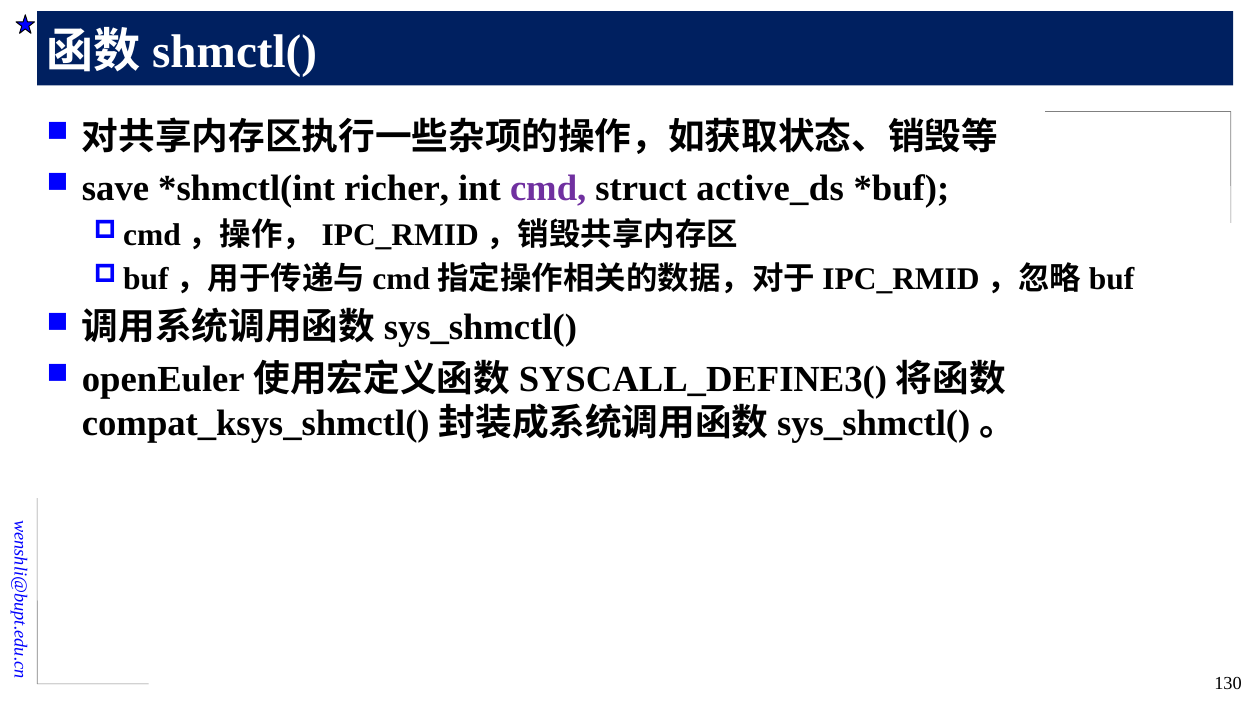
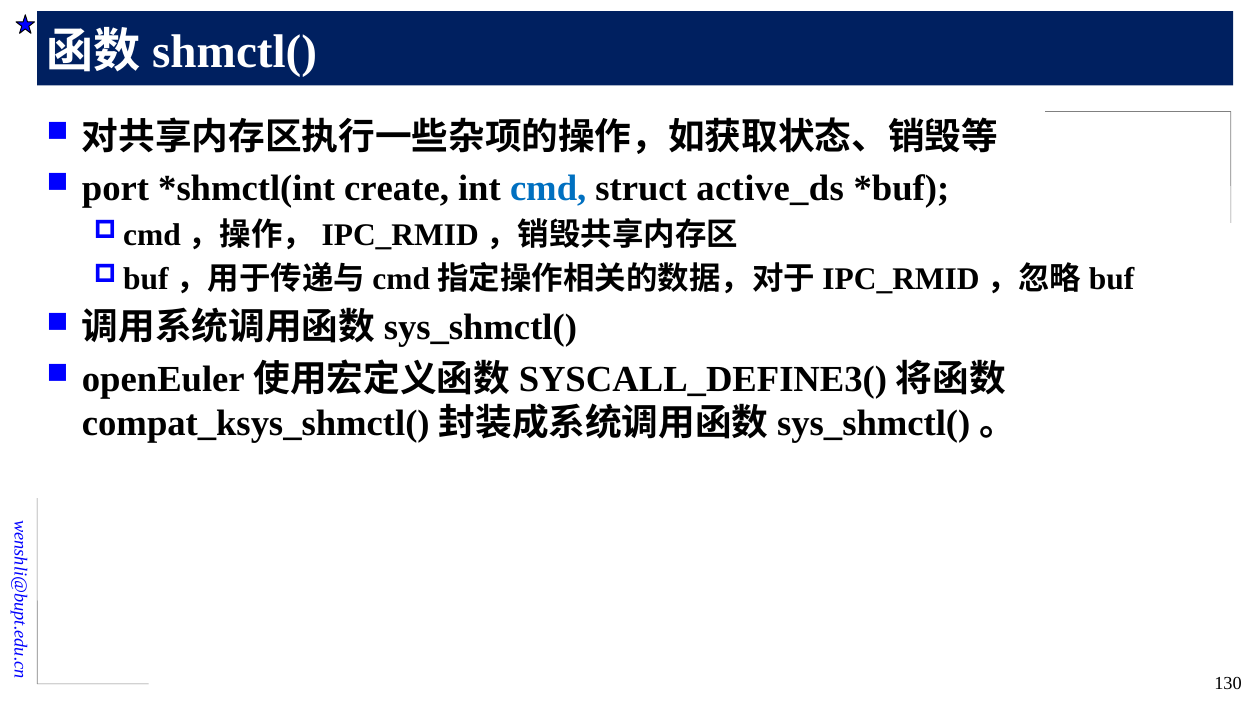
save: save -> port
richer: richer -> create
cmd colour: purple -> blue
